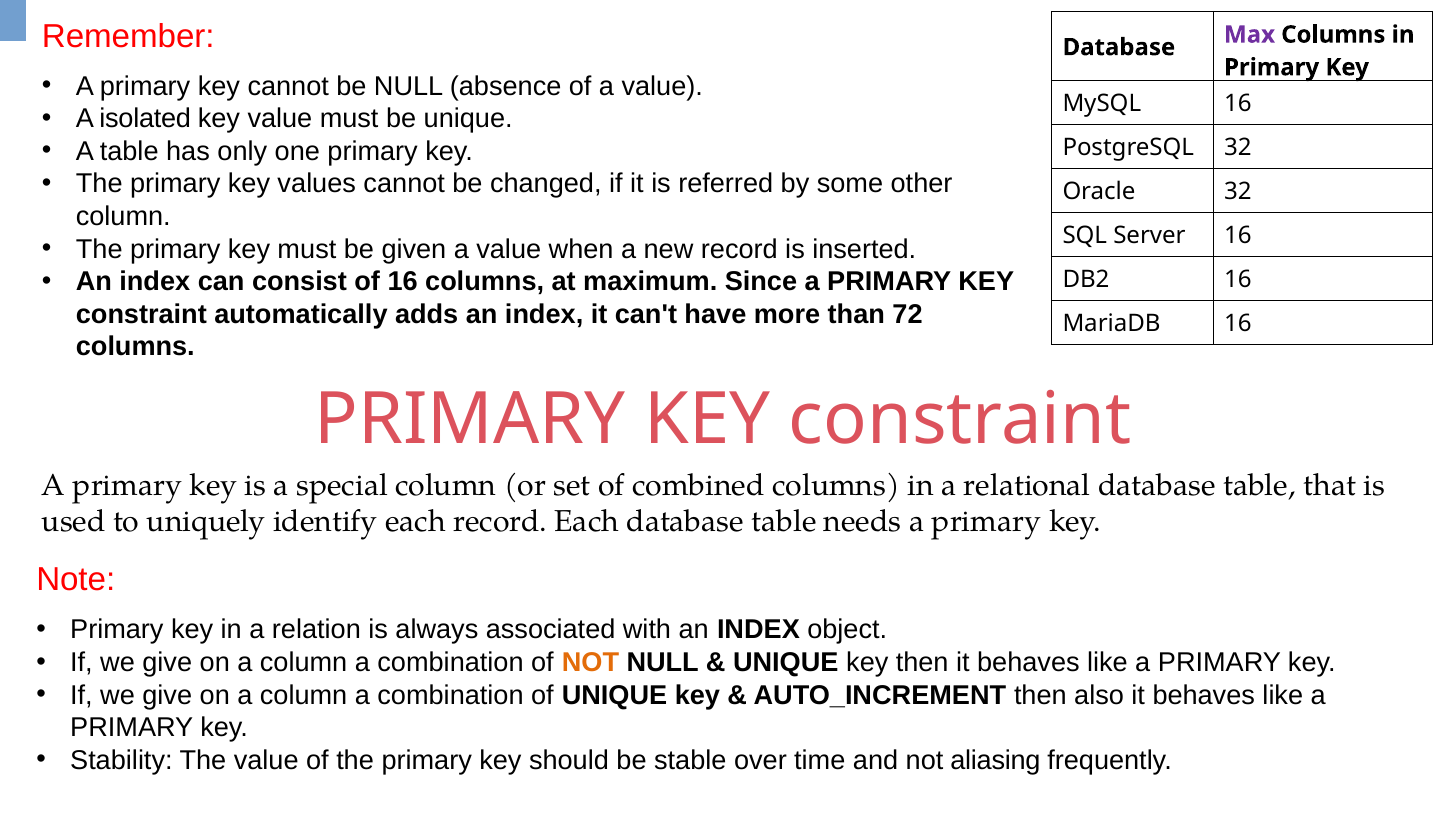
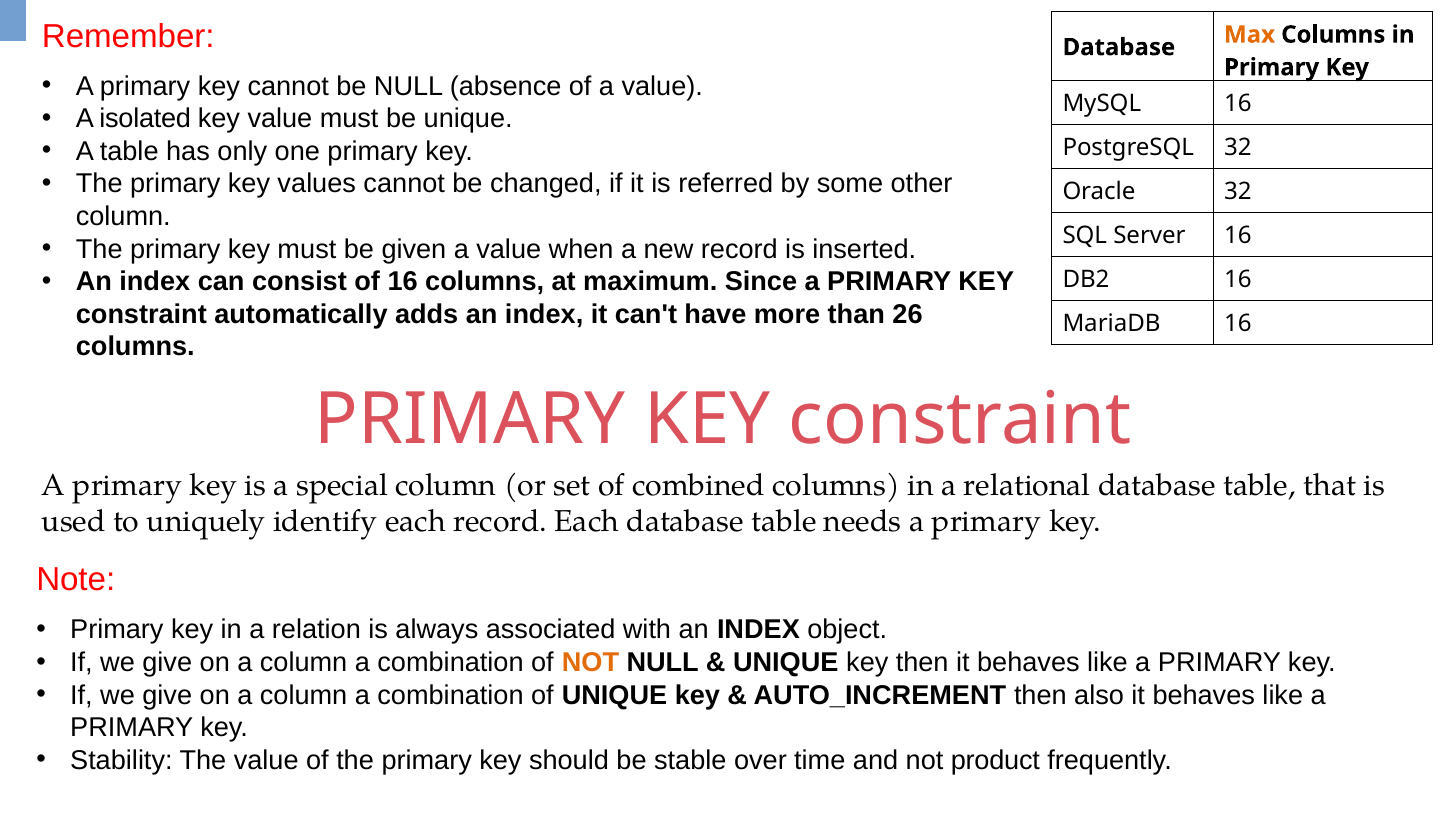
Max colour: purple -> orange
72: 72 -> 26
aliasing: aliasing -> product
